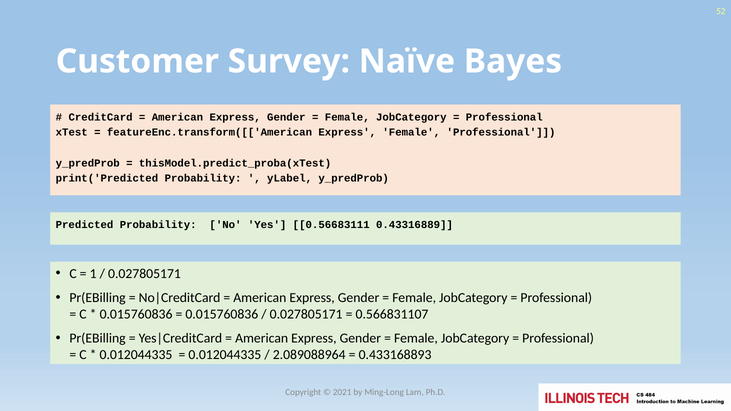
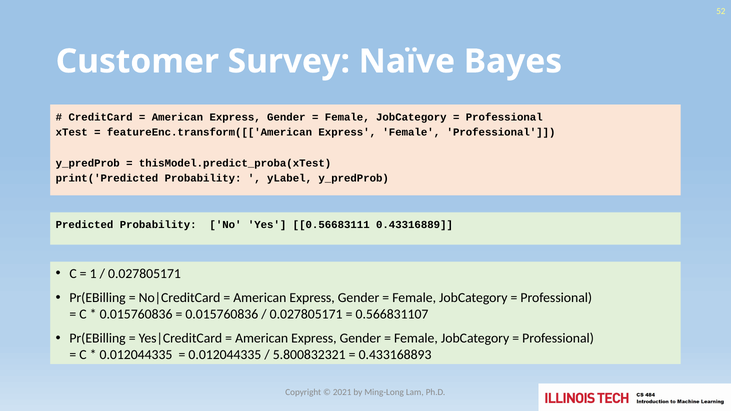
2.089088964: 2.089088964 -> 5.800832321
